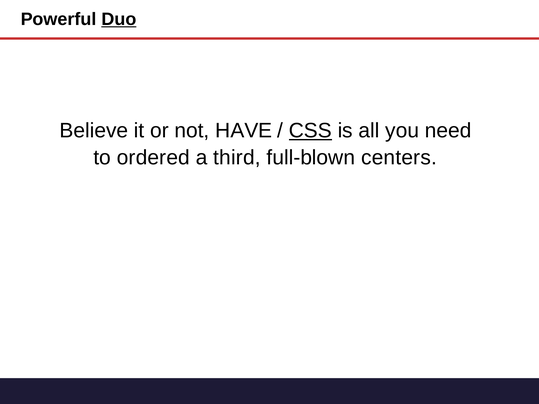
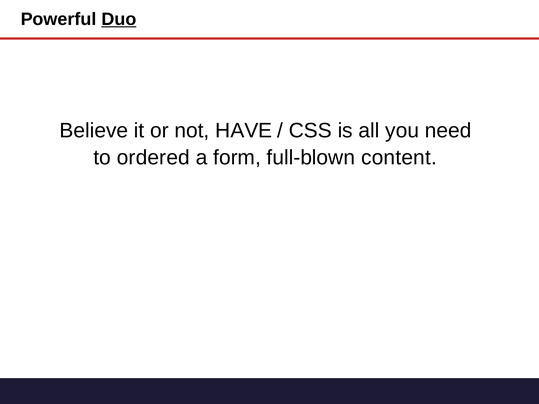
CSS underline: present -> none
third: third -> form
centers: centers -> content
